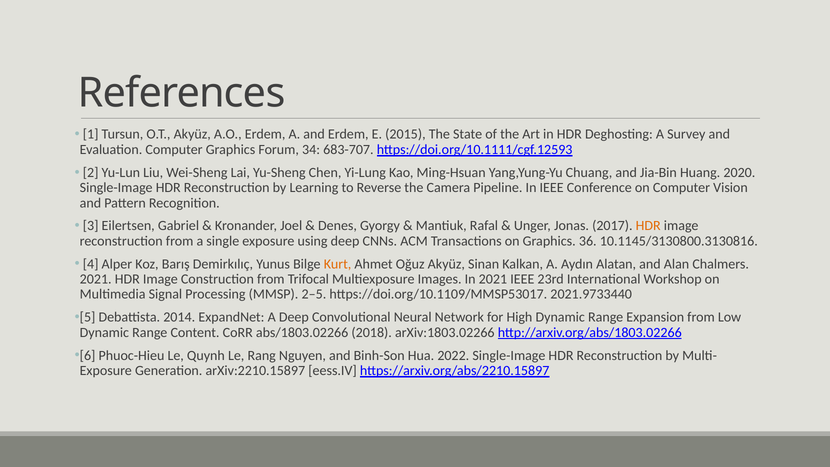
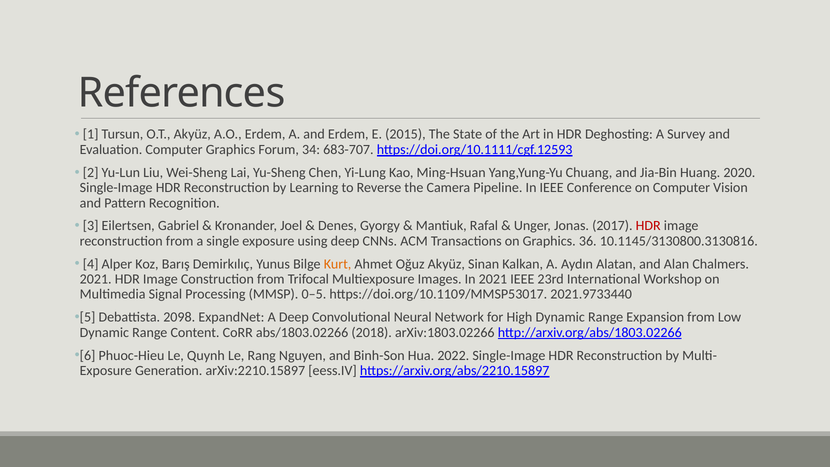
HDR at (648, 226) colour: orange -> red
2–5: 2–5 -> 0–5
2014: 2014 -> 2098
